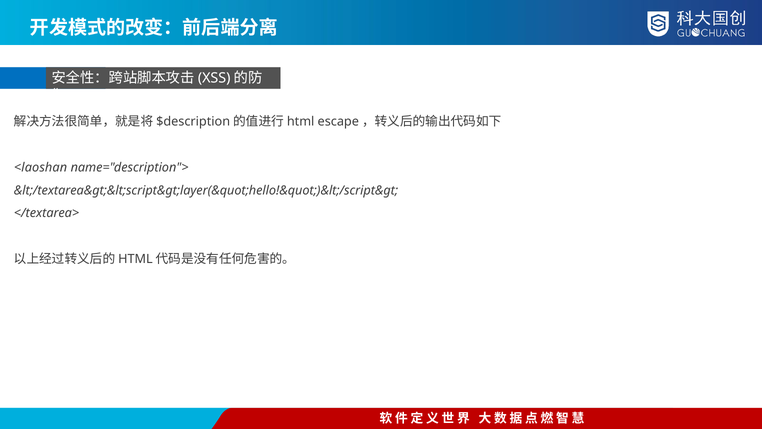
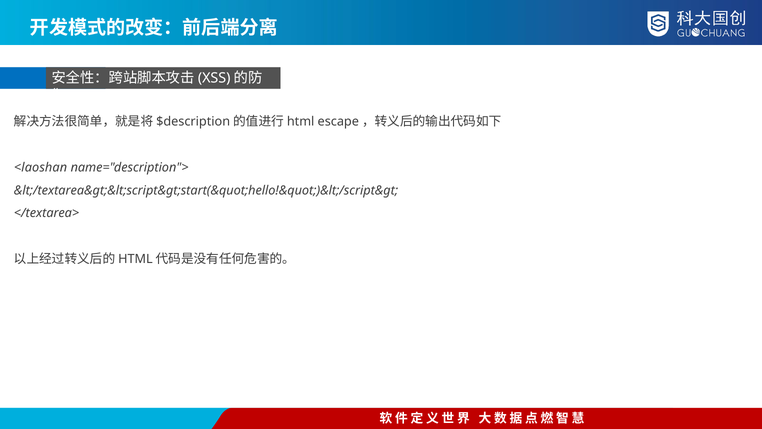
&lt;/textarea&gt;&lt;script&gt;layer(&quot;hello!&quot;)&lt;/script&gt: &lt;/textarea&gt;&lt;script&gt;layer(&quot;hello!&quot;)&lt;/script&gt -> &lt;/textarea&gt;&lt;script&gt;start(&quot;hello!&quot;)&lt;/script&gt
